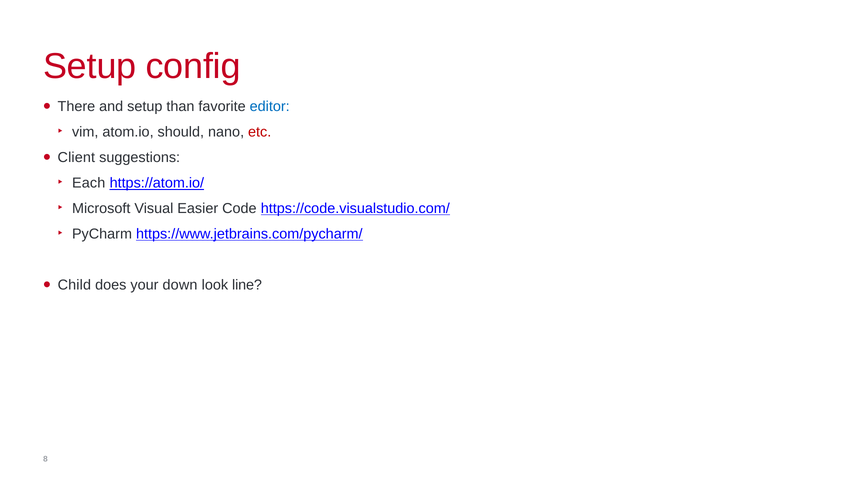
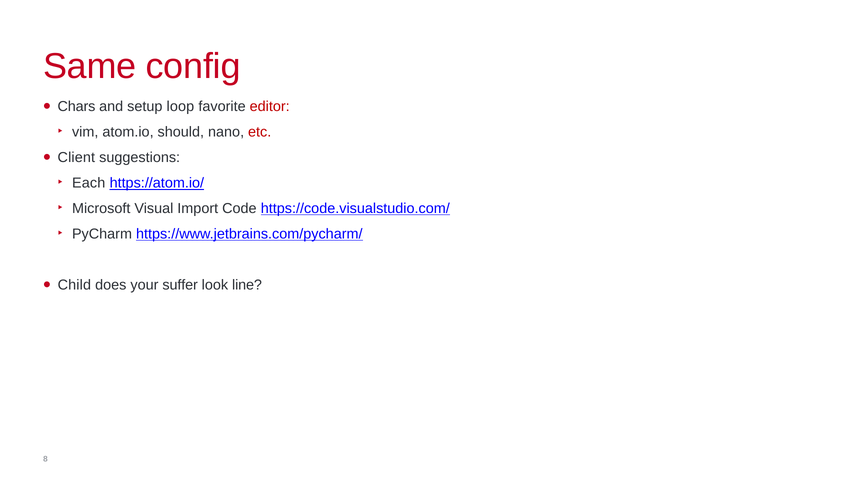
Setup at (90, 66): Setup -> Same
There: There -> Chars
than: than -> loop
editor colour: blue -> red
Easier: Easier -> Import
down: down -> suffer
